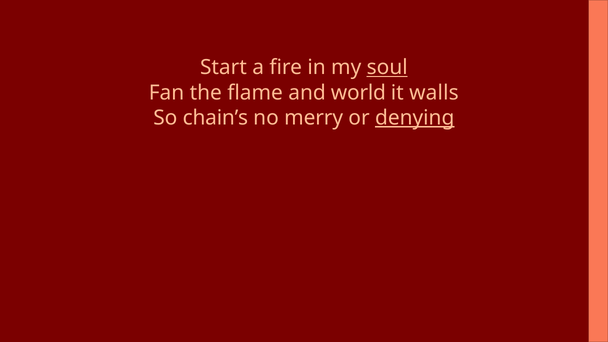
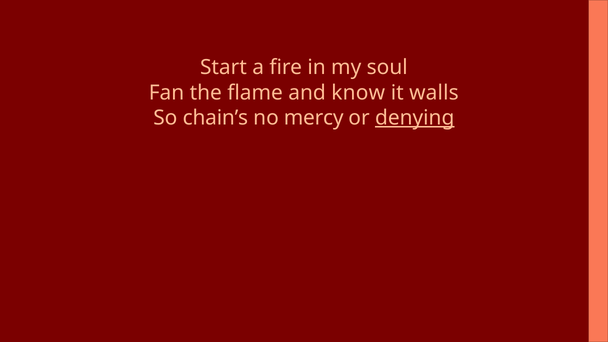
soul underline: present -> none
world: world -> know
merry: merry -> mercy
